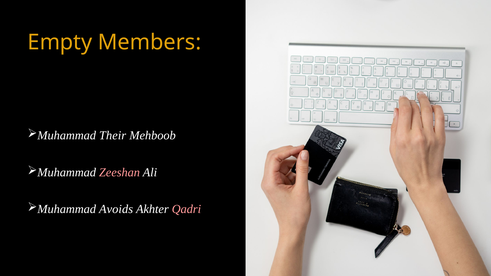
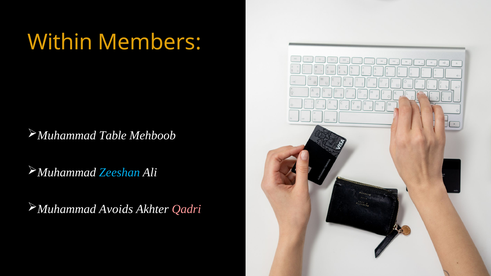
Empty: Empty -> Within
Their: Their -> Table
Zeeshan colour: pink -> light blue
